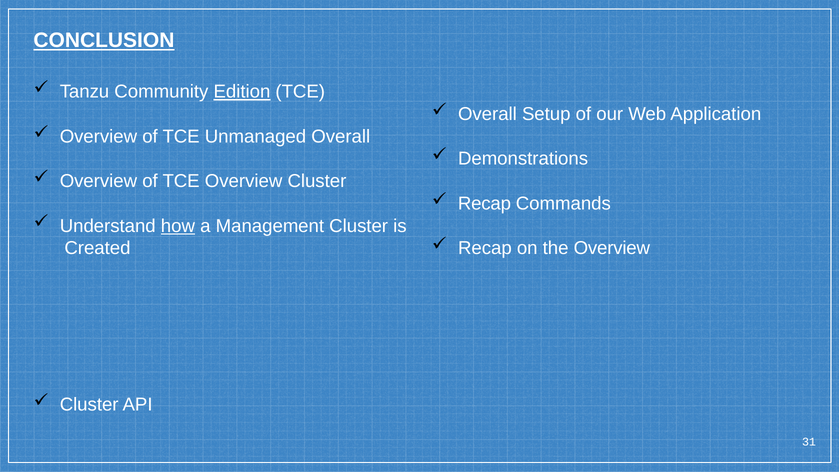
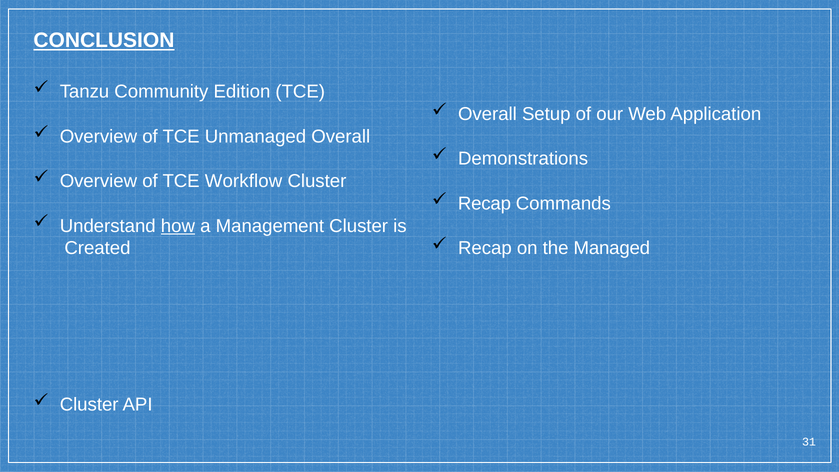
Edition underline: present -> none
TCE Overview: Overview -> Workflow
the Overview: Overview -> Managed
